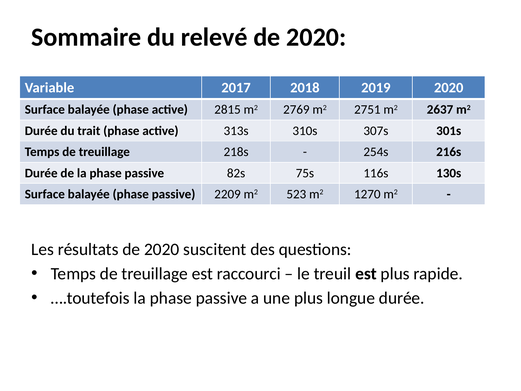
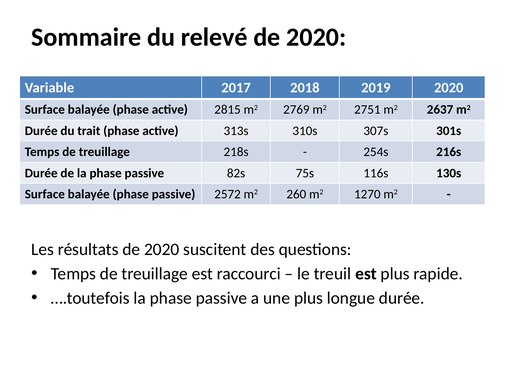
2209: 2209 -> 2572
523: 523 -> 260
